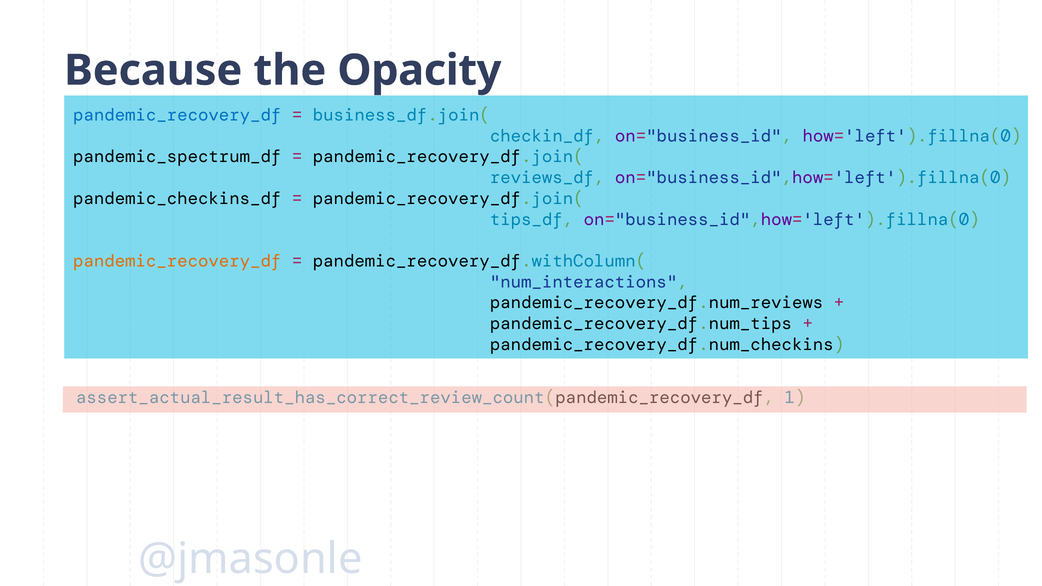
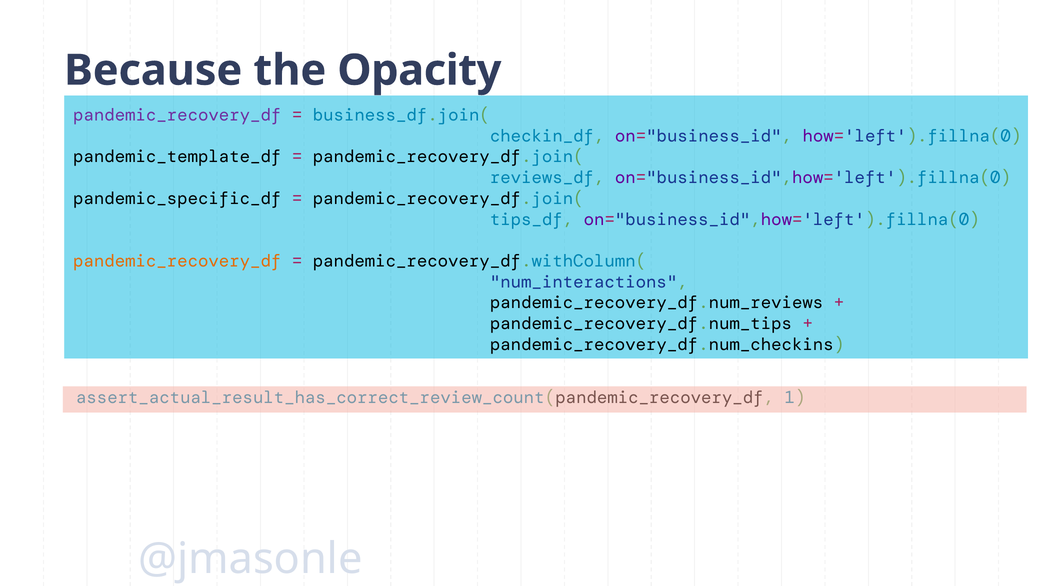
pandemic_recovery_df at (177, 115) colour: blue -> purple
pandemic_spectrum_df: pandemic_spectrum_df -> pandemic_template_df
pandemic_checkins_df: pandemic_checkins_df -> pandemic_specific_df
